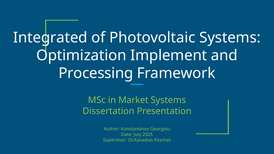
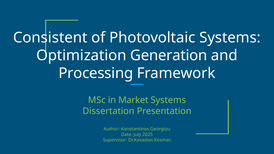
Integrated: Integrated -> Consistent
Implement: Implement -> Generation
